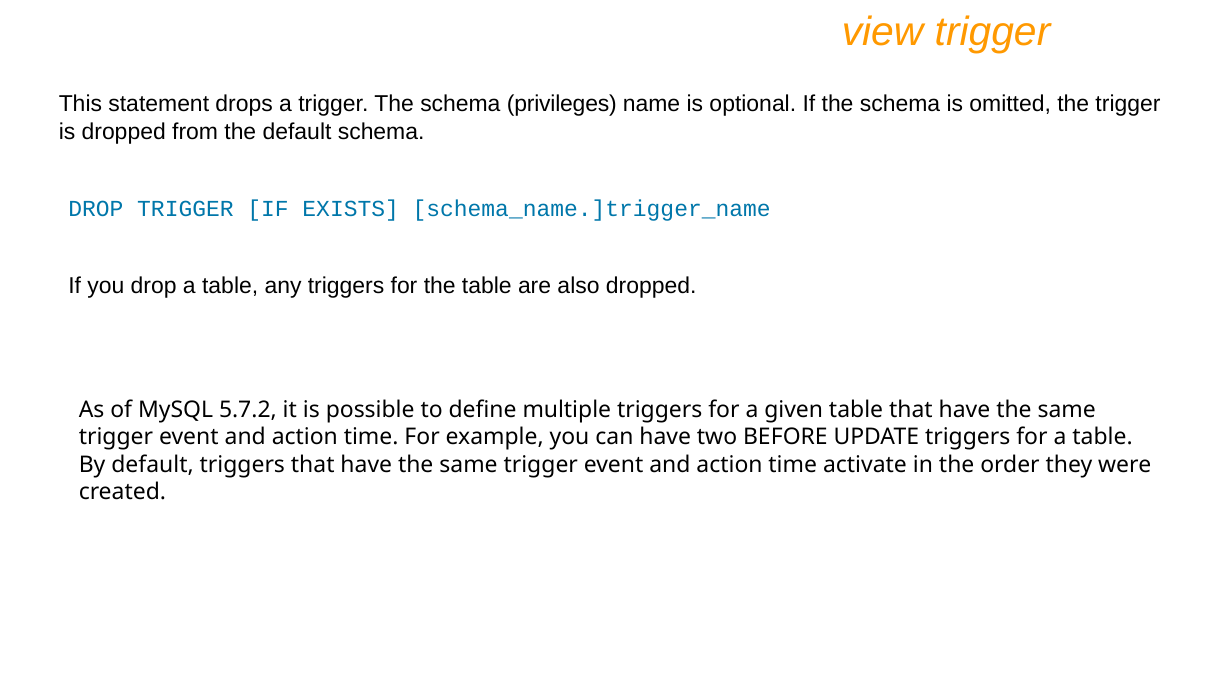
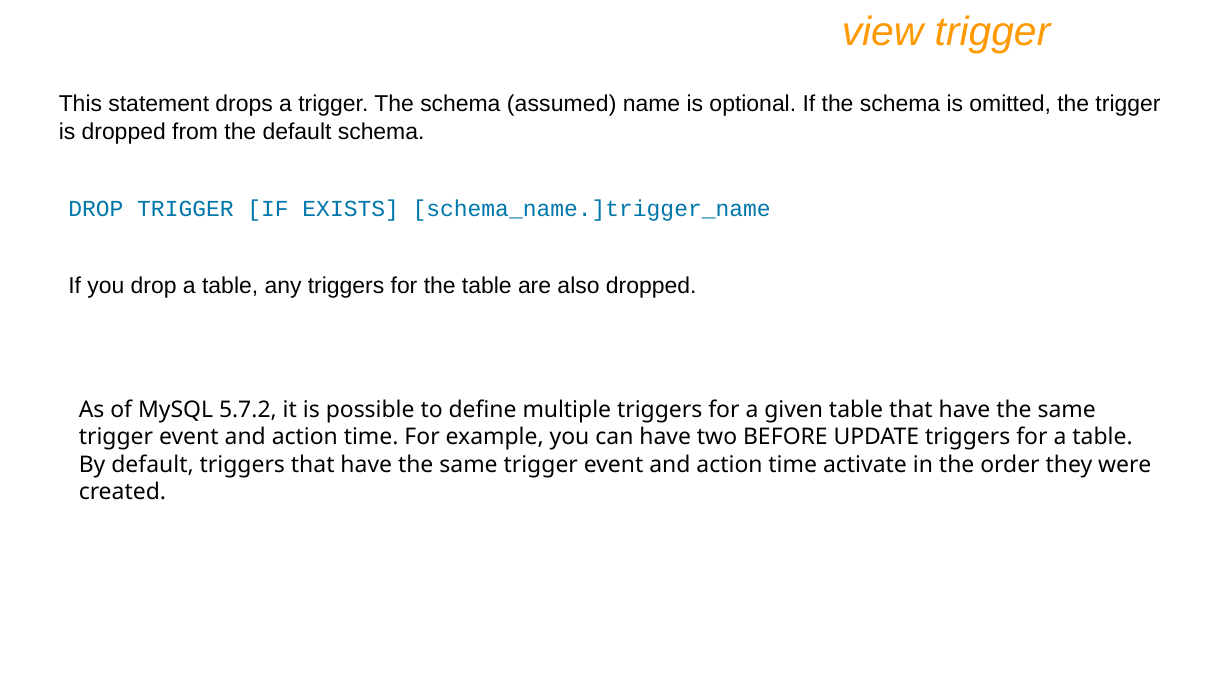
privileges: privileges -> assumed
